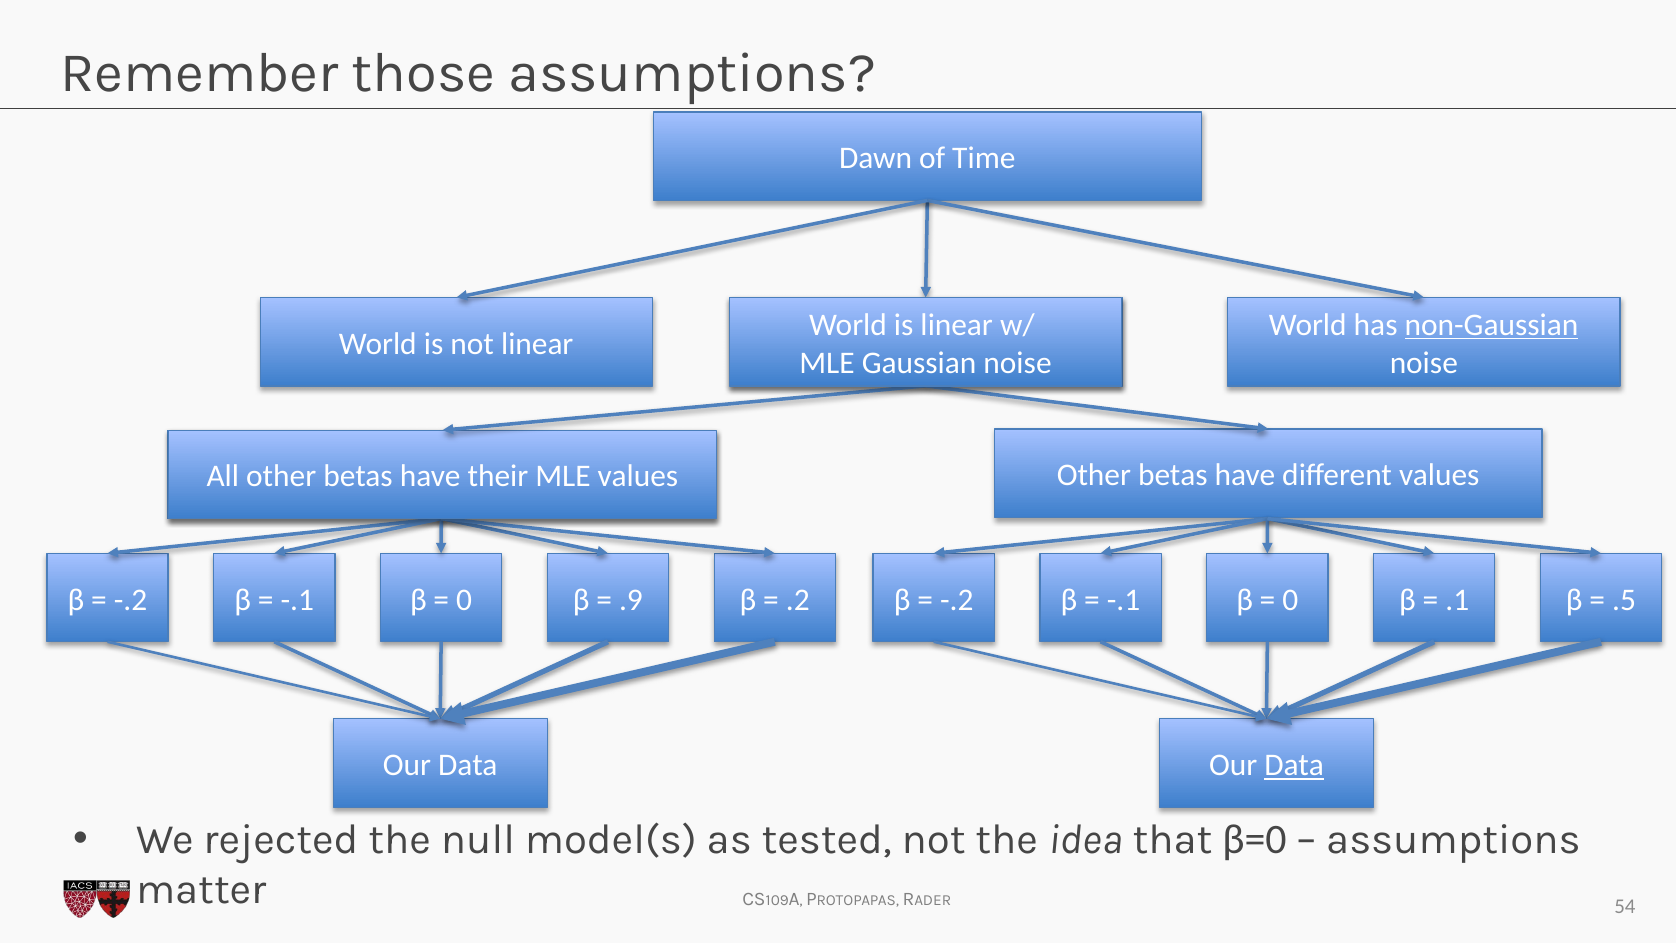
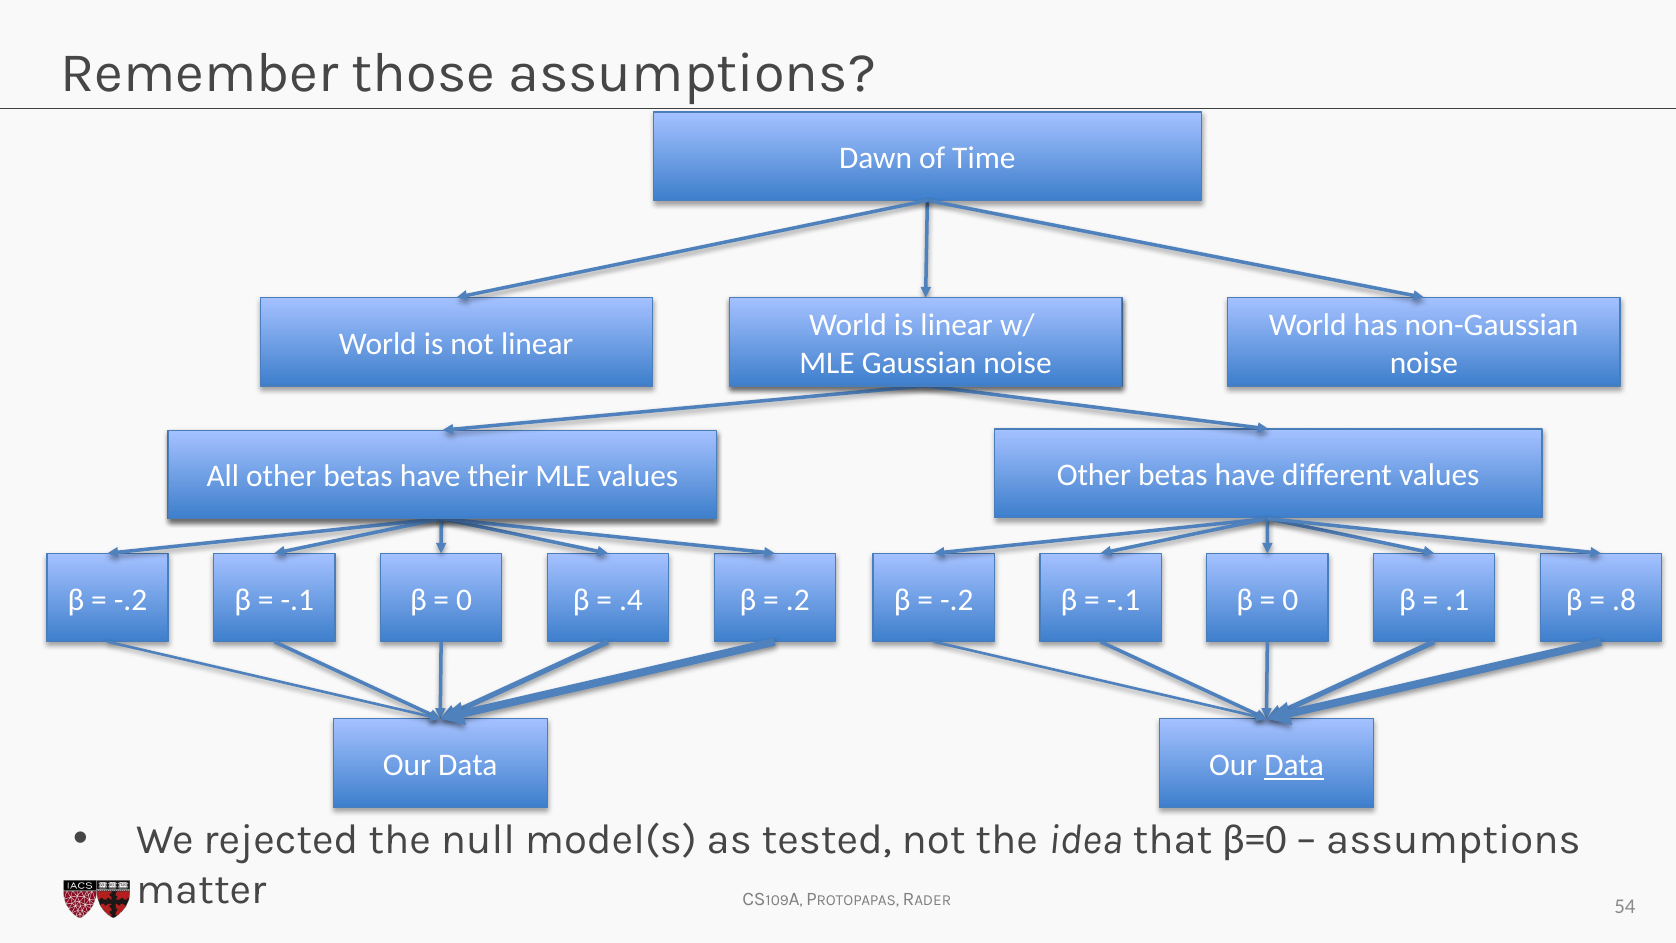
non-Gaussian underline: present -> none
.9: .9 -> .4
.5: .5 -> .8
